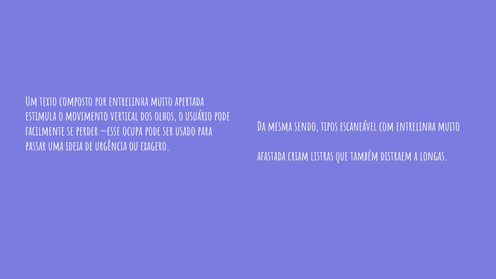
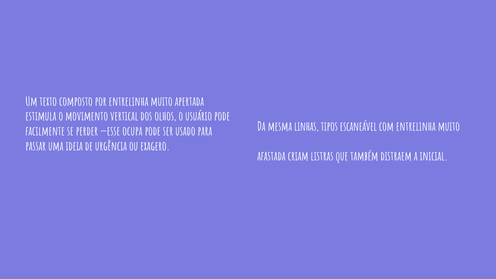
sendo: sendo -> linhas
longas: longas -> inicial
